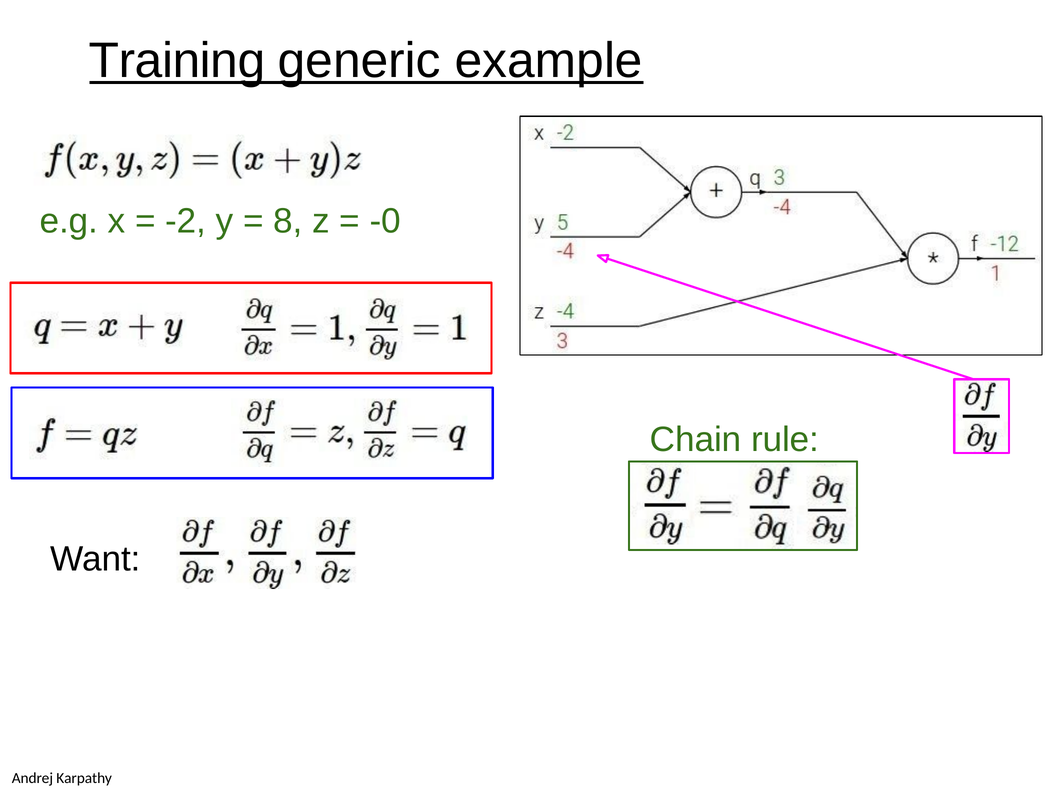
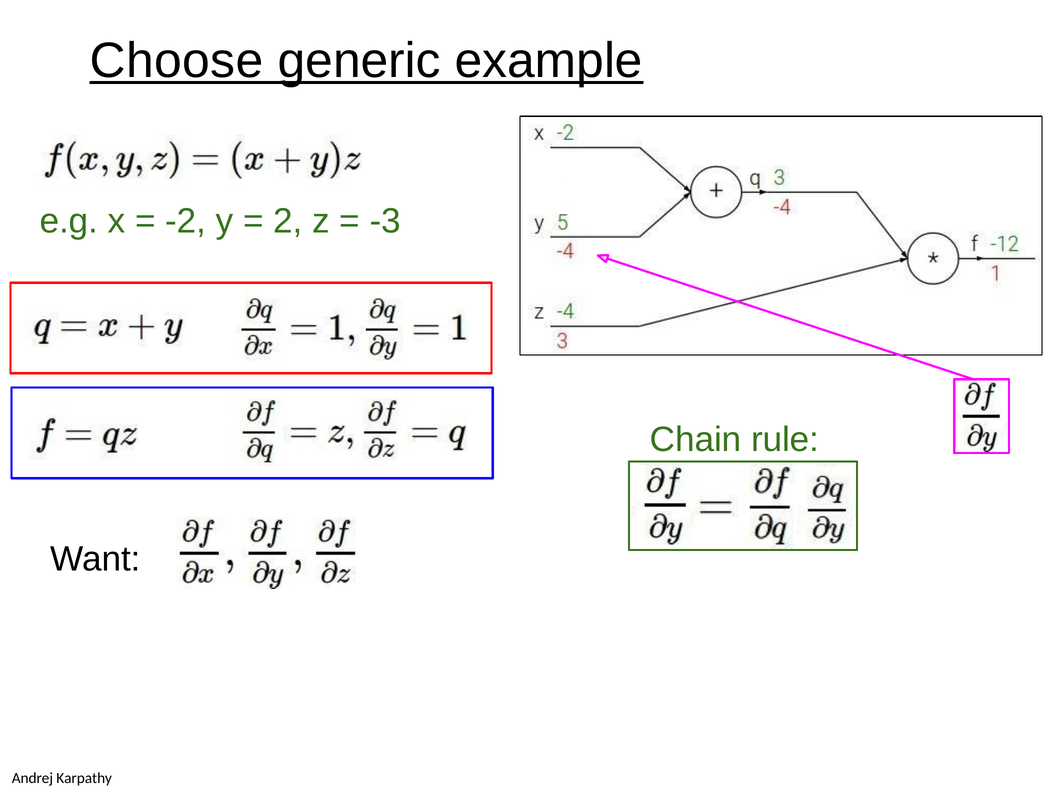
Training: Training -> Choose
8: 8 -> 2
-0: -0 -> -3
